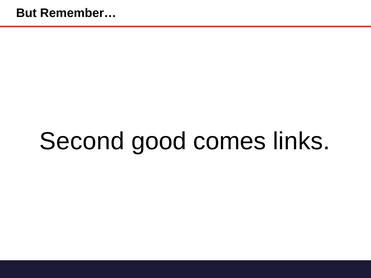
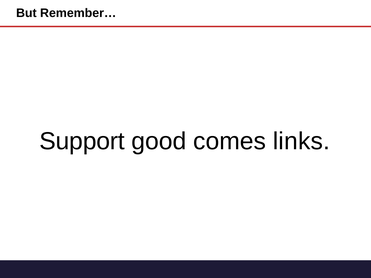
Second: Second -> Support
